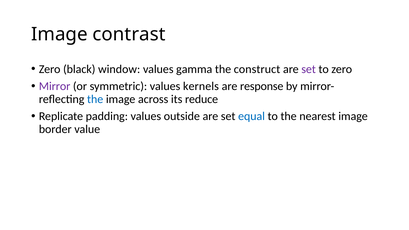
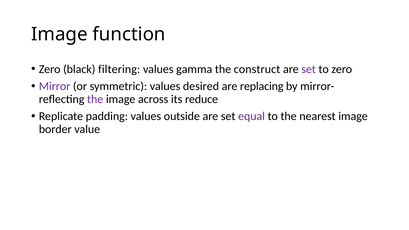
contrast: contrast -> function
window: window -> filtering
kernels: kernels -> desired
response: response -> replacing
the at (95, 99) colour: blue -> purple
equal colour: blue -> purple
